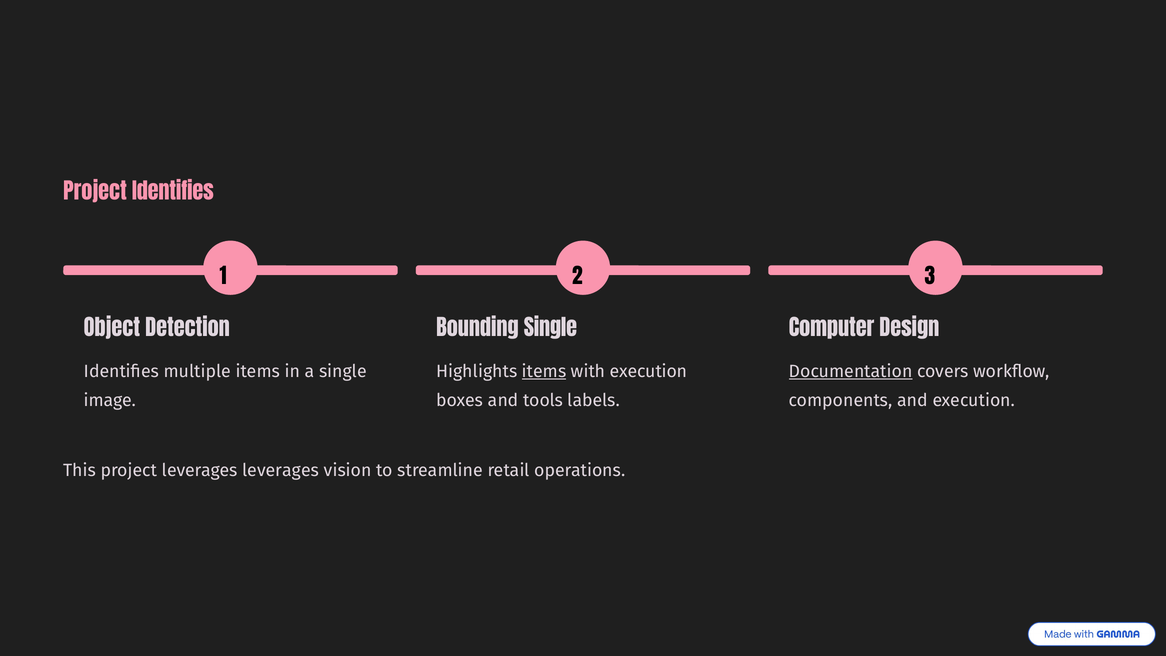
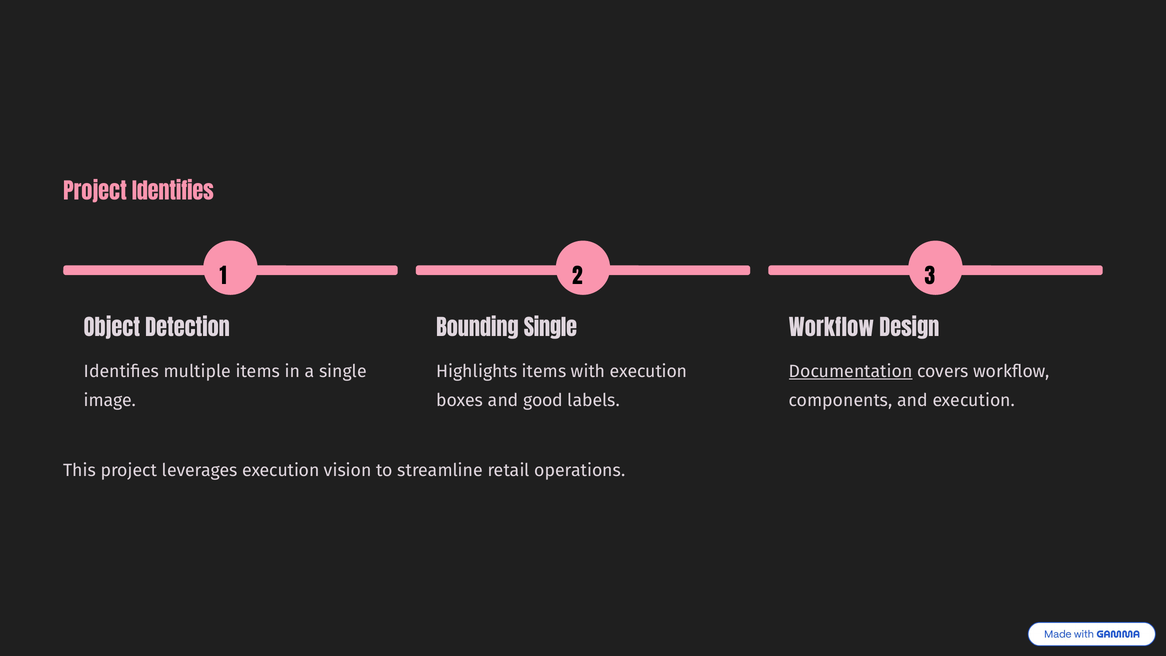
Computer at (832, 329): Computer -> Workflow
items at (544, 371) underline: present -> none
tools: tools -> good
leverages leverages: leverages -> execution
